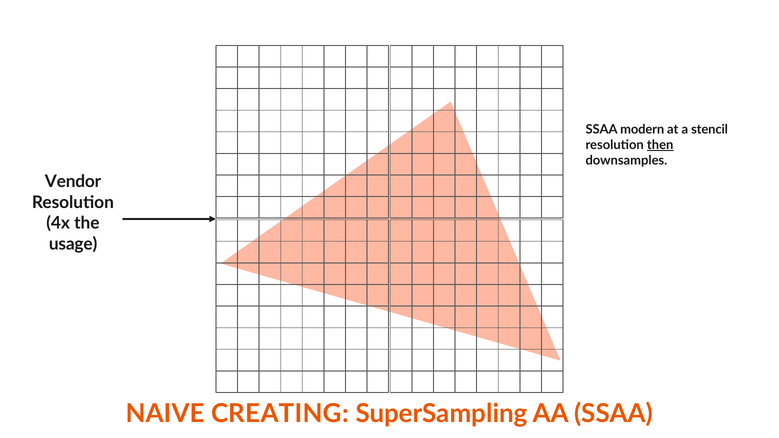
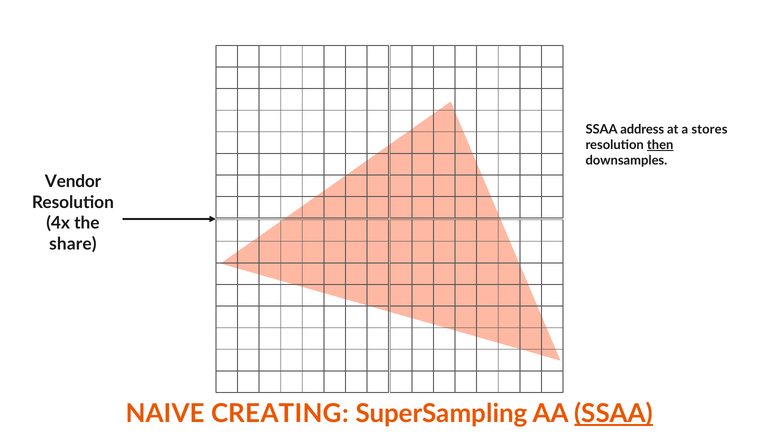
modern: modern -> address
stencil: stencil -> stores
usage: usage -> share
SSAA at (614, 414) underline: none -> present
